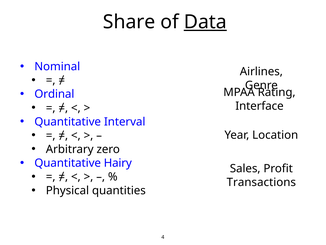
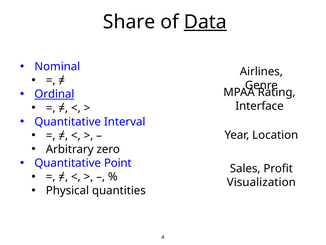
Ordinal underline: none -> present
Hairy: Hairy -> Point
Transactions: Transactions -> Visualization
